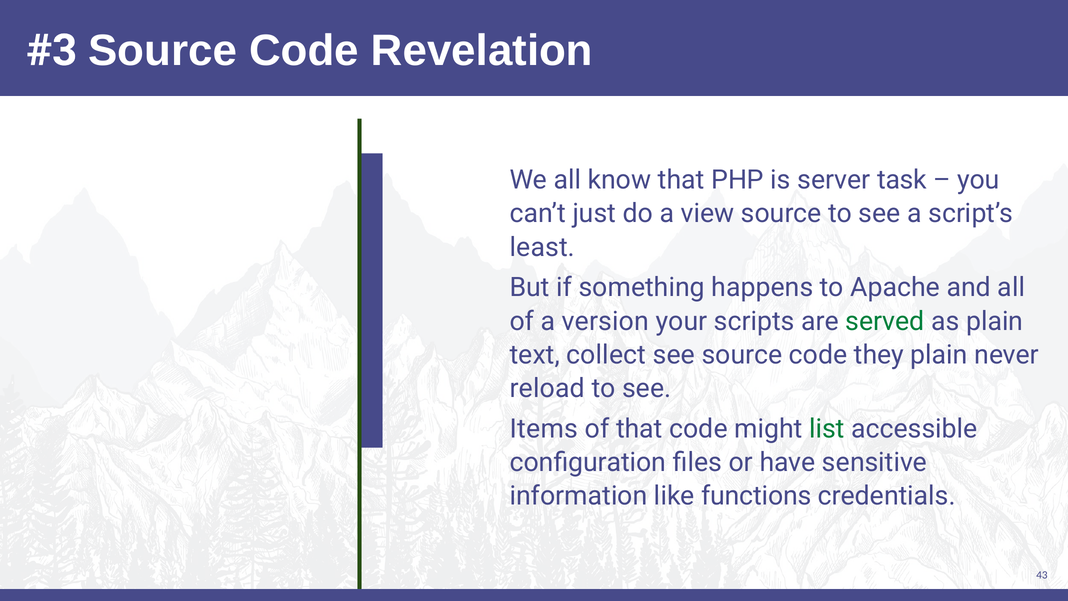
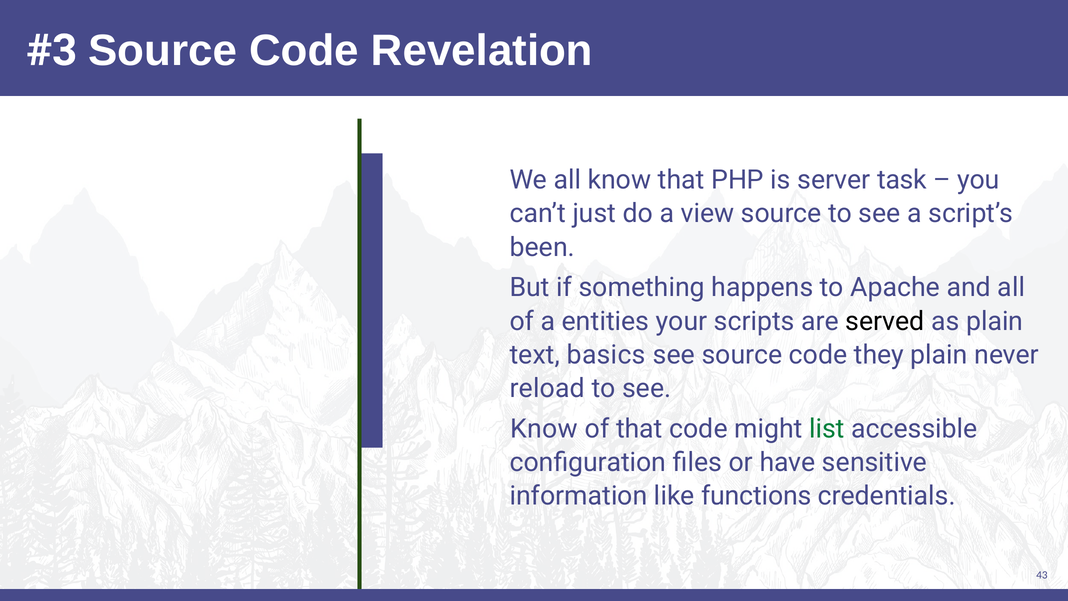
least: least -> been
version: version -> entities
served colour: green -> black
collect: collect -> basics
Items at (544, 429): Items -> Know
